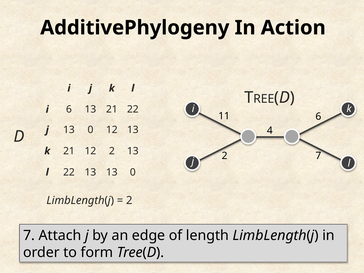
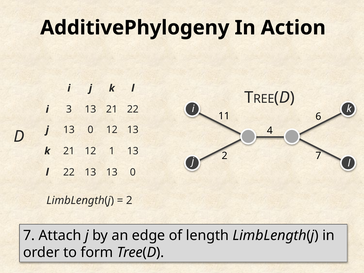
i 6: 6 -> 3
12 2: 2 -> 1
